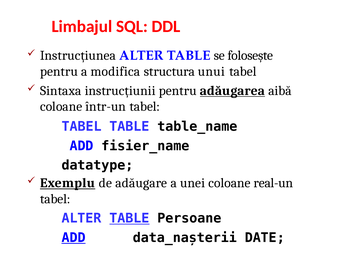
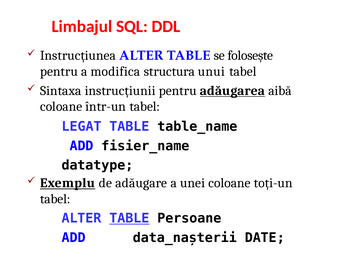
TABEL at (82, 127): TABEL -> LEGAT
real-un: real-un -> toți-un
ADD at (74, 238) underline: present -> none
